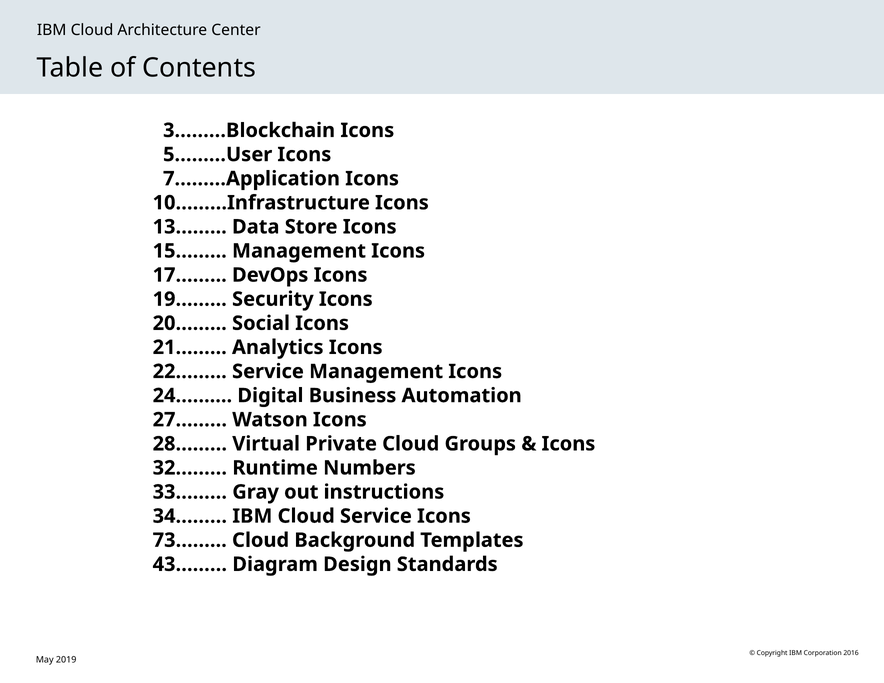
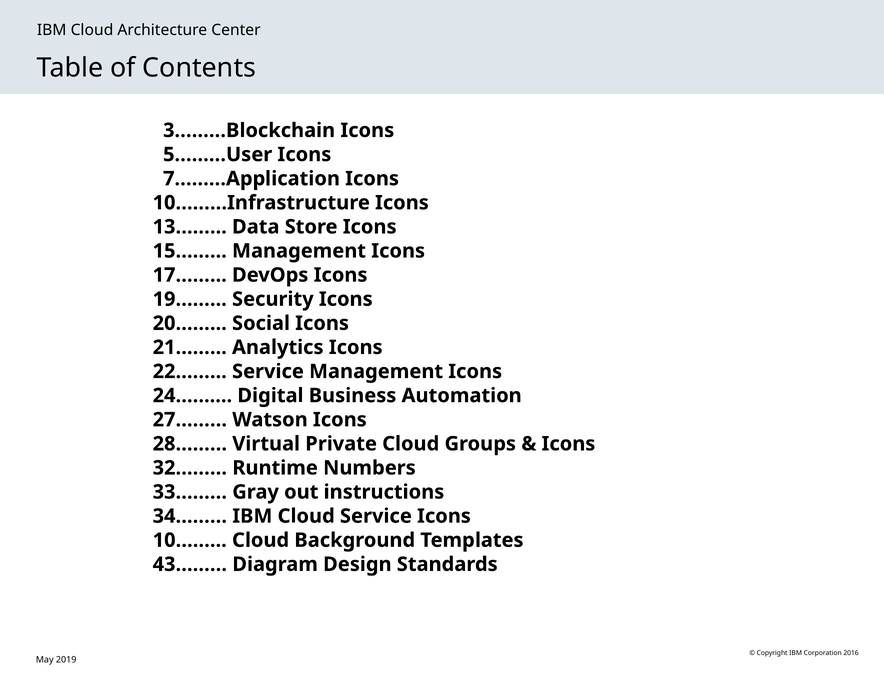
73……: 73…… -> 10……
